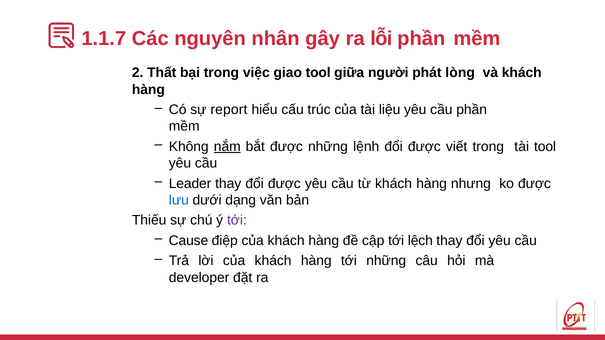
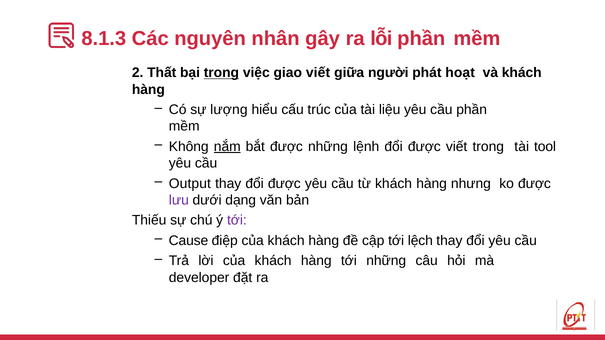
1.1.7: 1.1.7 -> 8.1.3
trong at (221, 73) underline: none -> present
giao tool: tool -> viết
lòng: lòng -> hoạt
report: report -> lượng
Leader: Leader -> Output
lưu colour: blue -> purple
